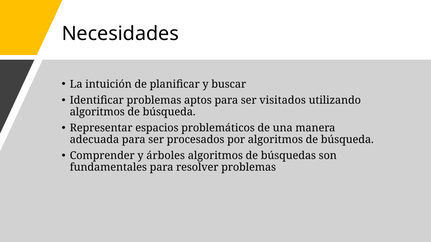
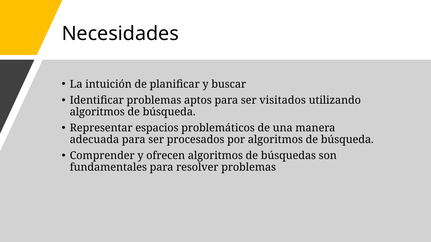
árboles: árboles -> ofrecen
